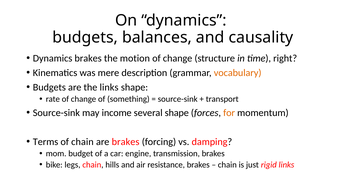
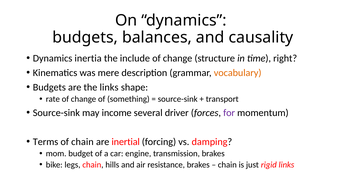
Dynamics brakes: brakes -> inertia
motion: motion -> include
several shape: shape -> driver
for colour: orange -> purple
are brakes: brakes -> inertial
